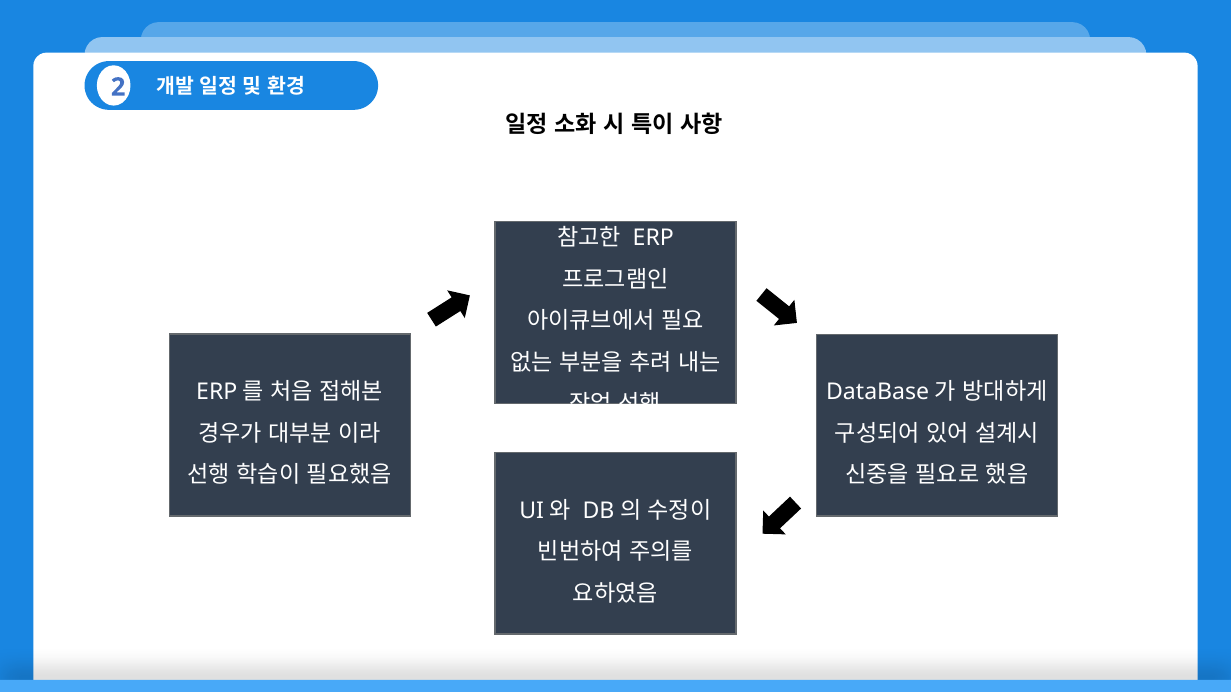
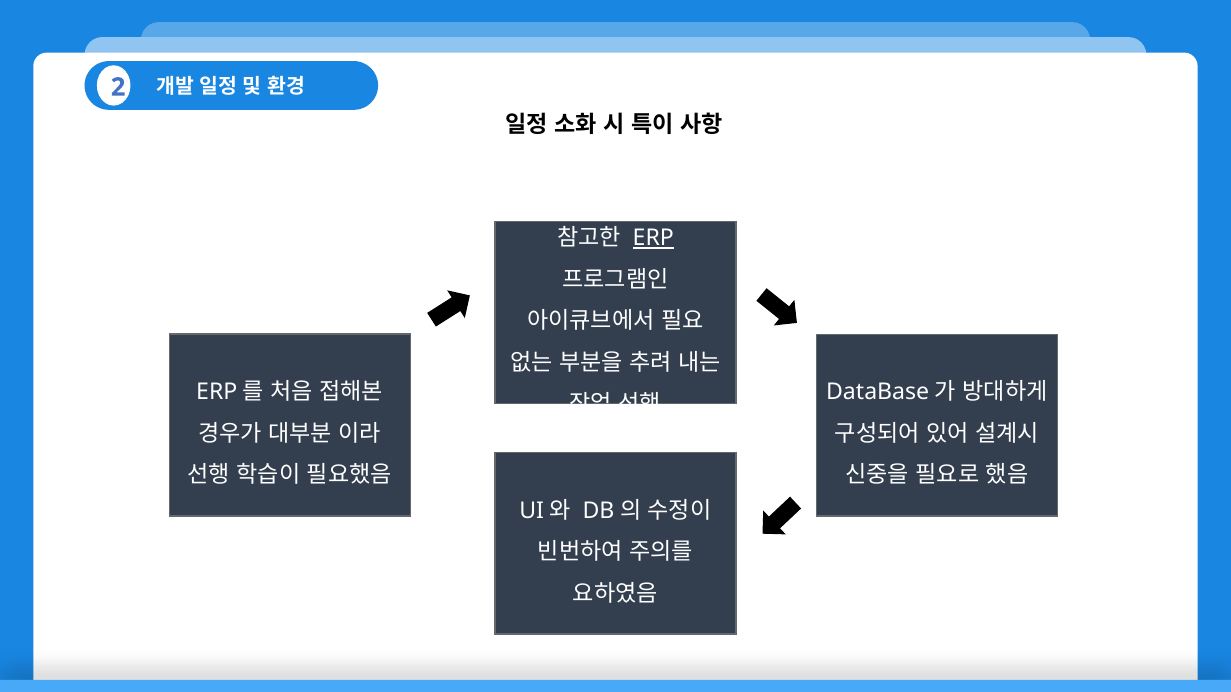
ERP underline: none -> present
